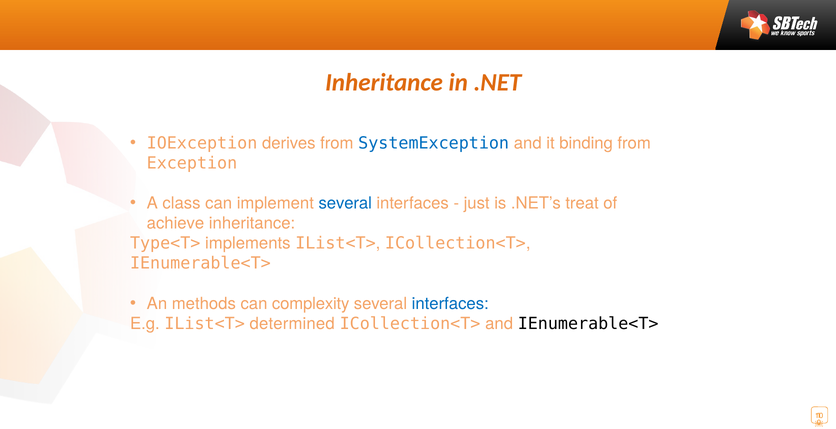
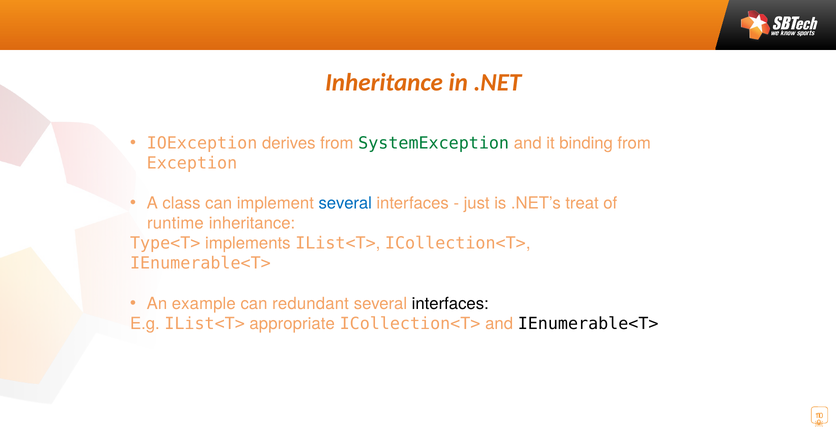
SystemException colour: blue -> green
achieve: achieve -> runtime
methods: methods -> example
complexity: complexity -> redundant
interfaces at (450, 304) colour: blue -> black
determined: determined -> appropriate
